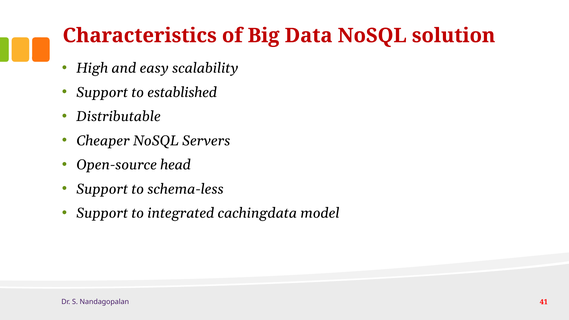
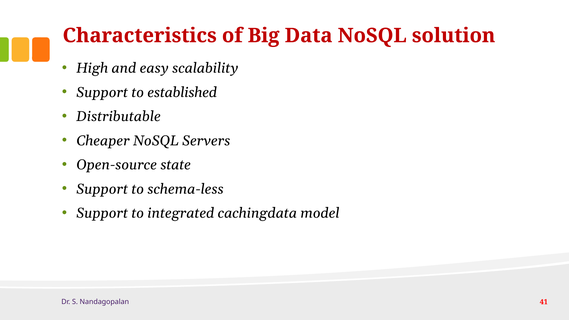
head: head -> state
